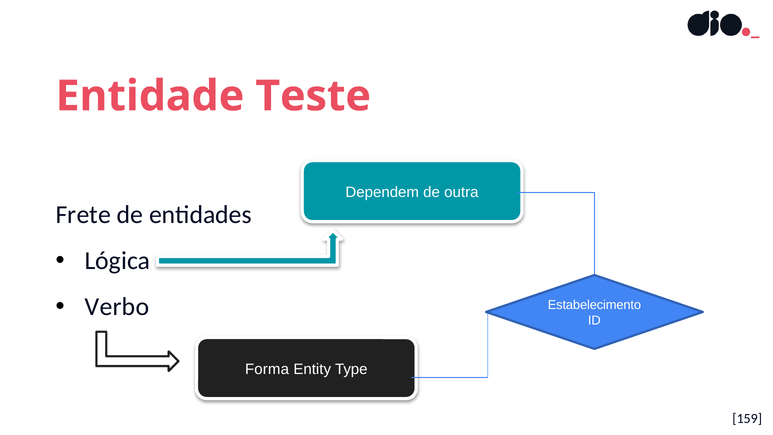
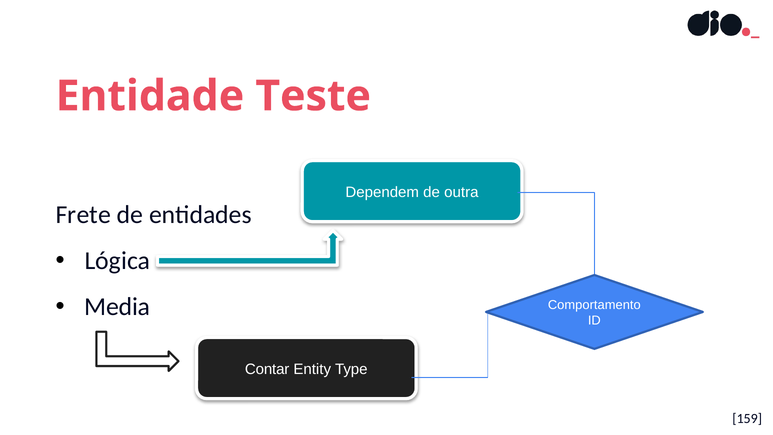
Verbo: Verbo -> Media
Estabelecimento: Estabelecimento -> Comportamento
Forma: Forma -> Contar
